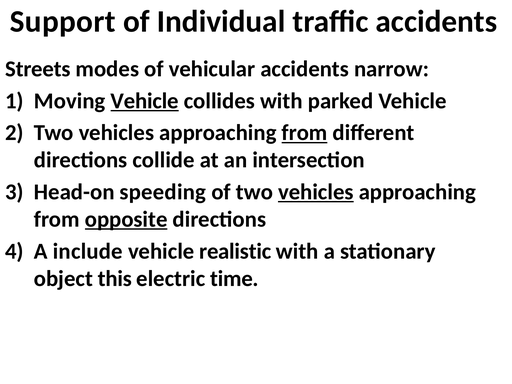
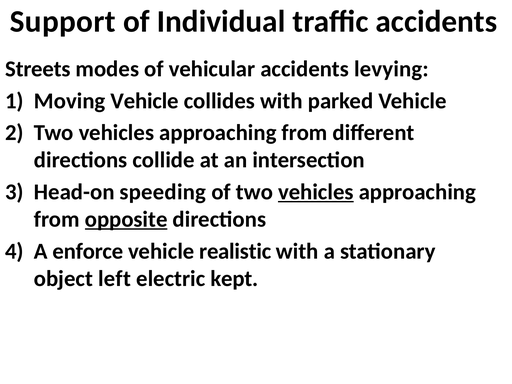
narrow: narrow -> levying
Vehicle at (145, 101) underline: present -> none
from at (305, 133) underline: present -> none
include: include -> enforce
this: this -> left
time: time -> kept
